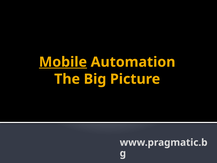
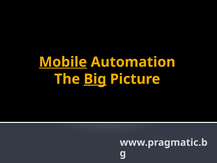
Big underline: none -> present
